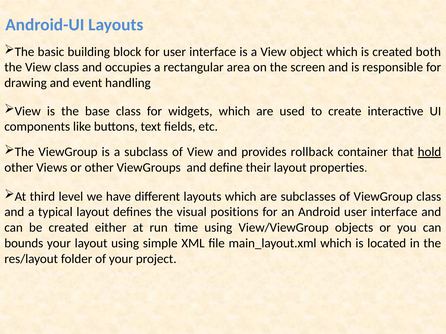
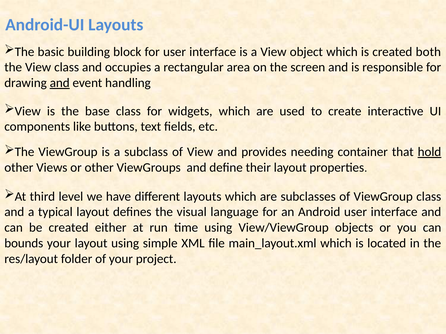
and at (60, 83) underline: none -> present
rollback: rollback -> needing
positions: positions -> language
